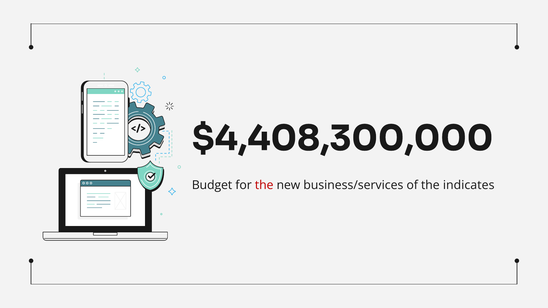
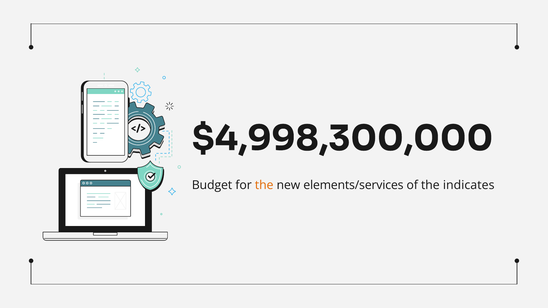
$4,408,300,000: $4,408,300,000 -> $4,998,300,000
the at (264, 185) colour: red -> orange
business/services: business/services -> elements/services
